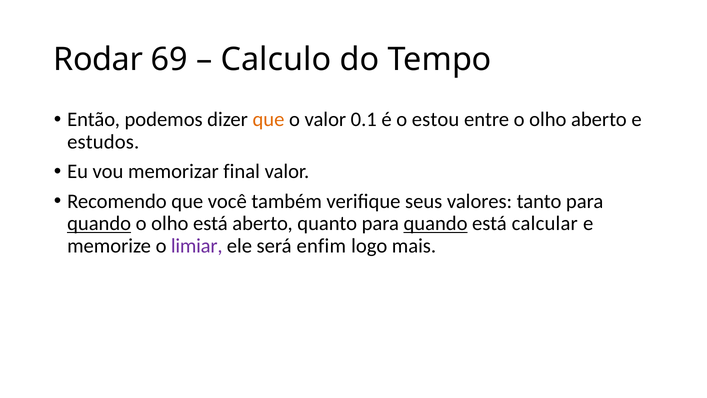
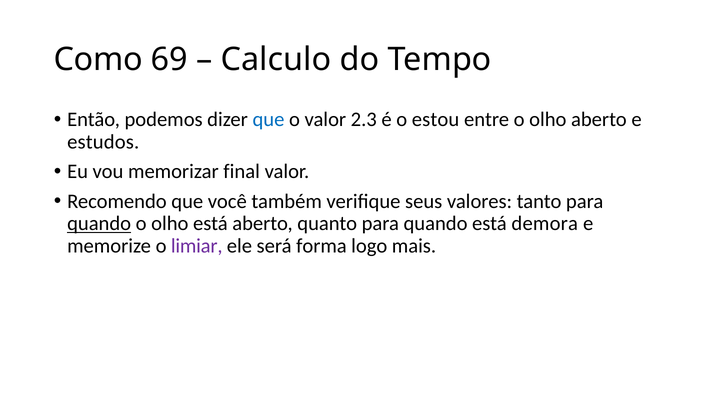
Rodar: Rodar -> Como
que at (268, 120) colour: orange -> blue
0.1: 0.1 -> 2.3
quando at (436, 223) underline: present -> none
calcular: calcular -> demora
enfim: enfim -> forma
